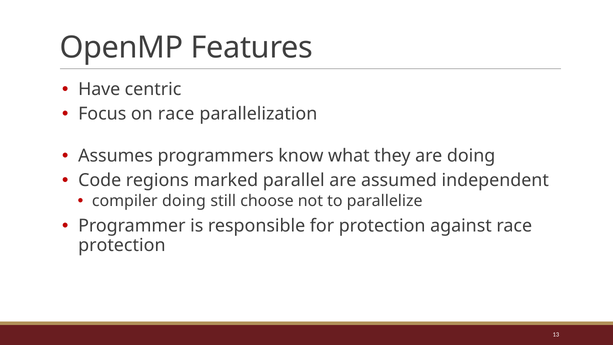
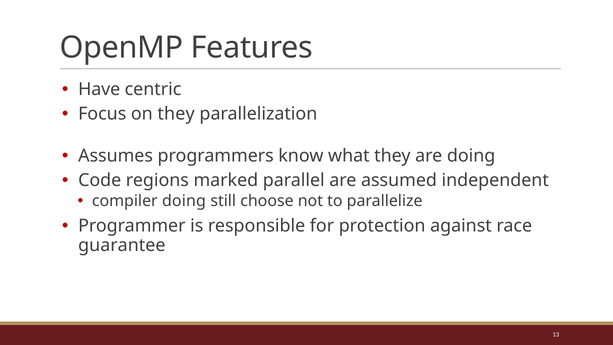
on race: race -> they
protection at (122, 245): protection -> guarantee
